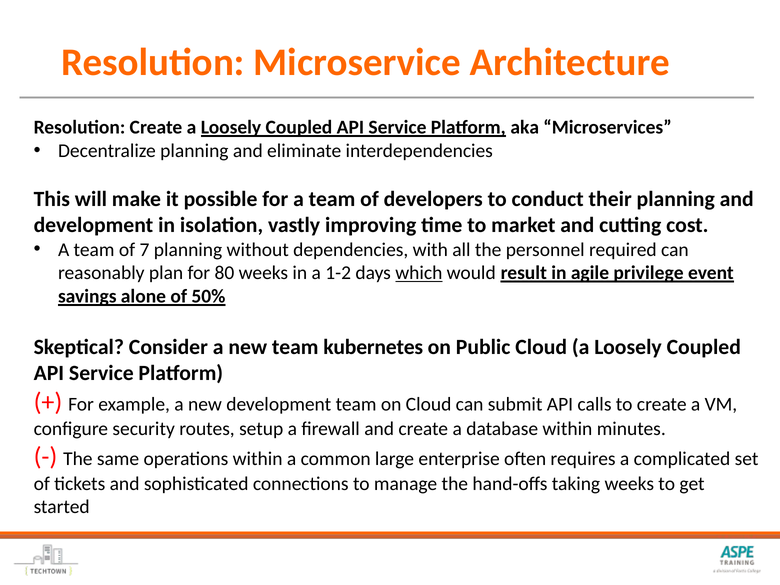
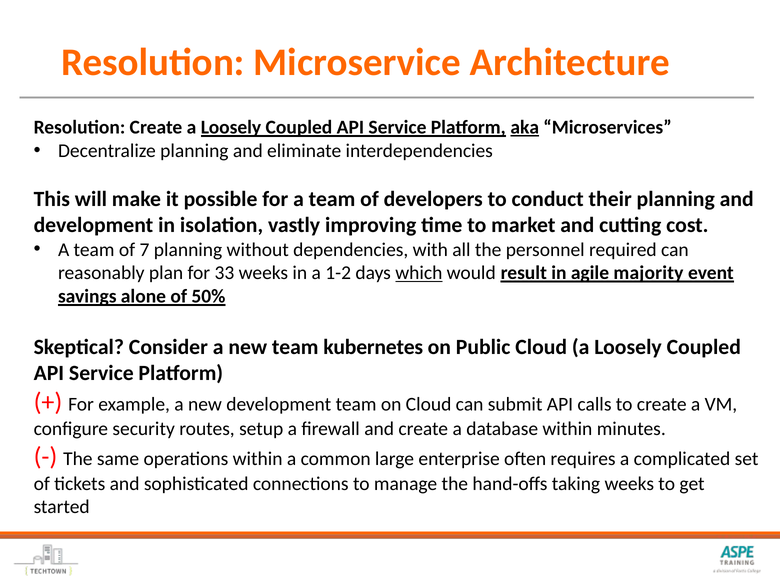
aka underline: none -> present
80: 80 -> 33
privilege: privilege -> majority
